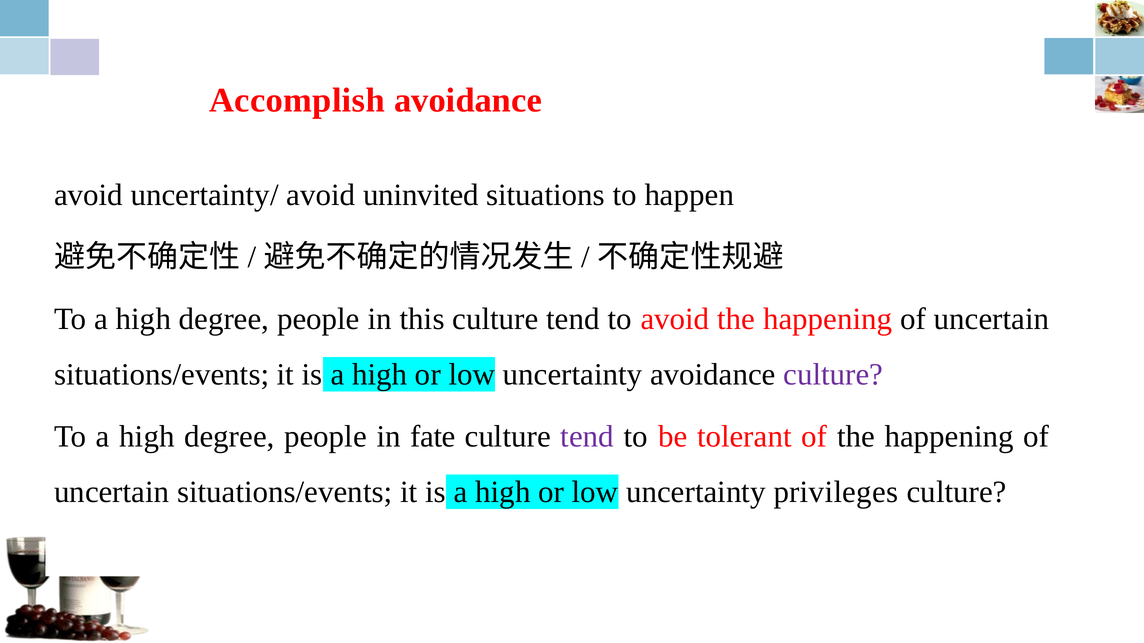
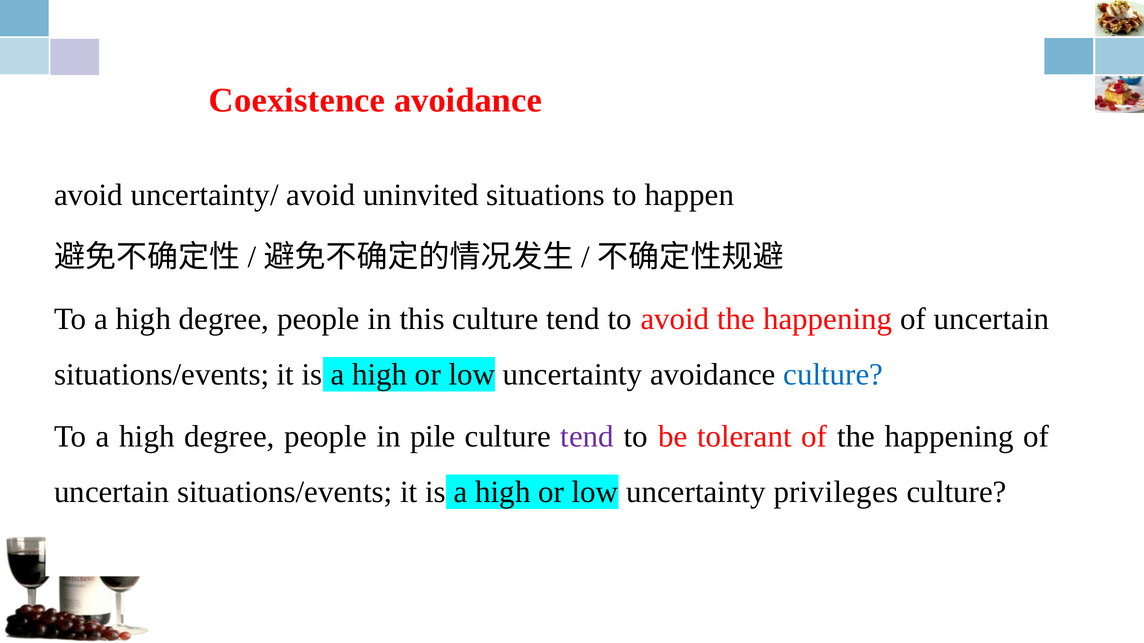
Accomplish: Accomplish -> Coexistence
culture at (833, 375) colour: purple -> blue
fate: fate -> pile
